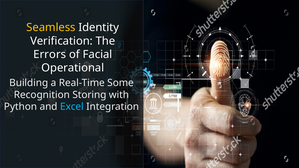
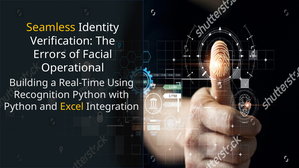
Some: Some -> Using
Recognition Storing: Storing -> Python
Excel colour: light blue -> yellow
